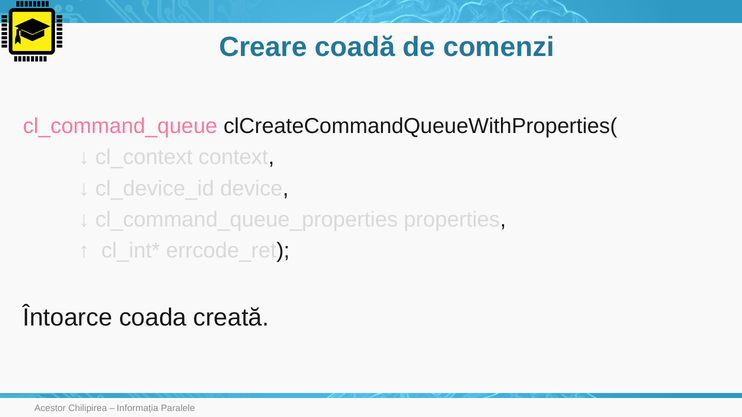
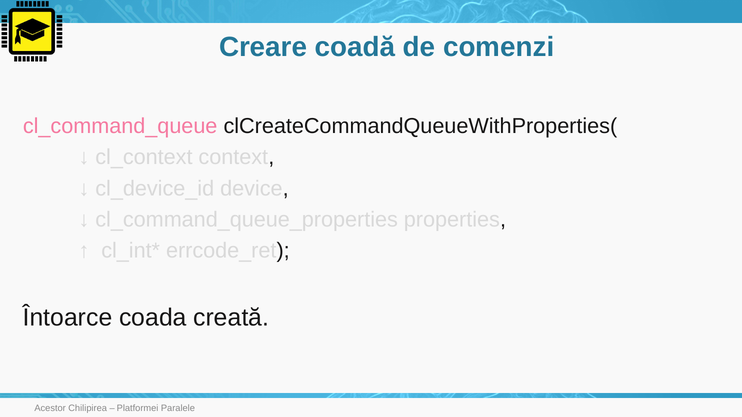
Informația: Informația -> Platformei
